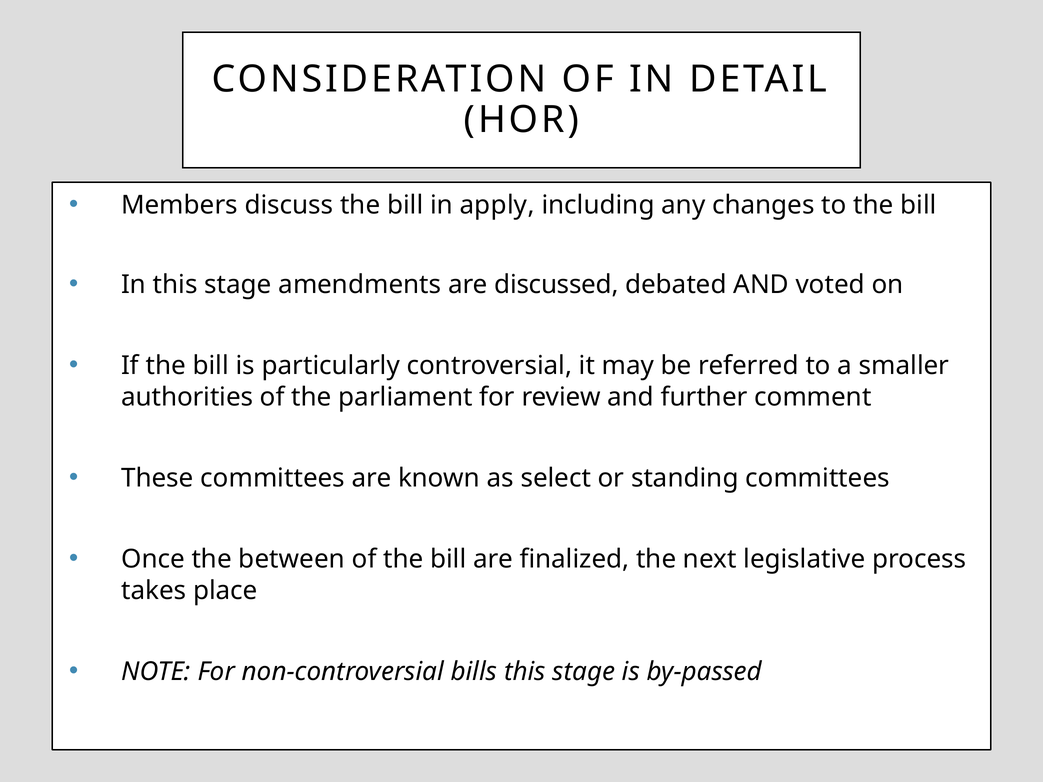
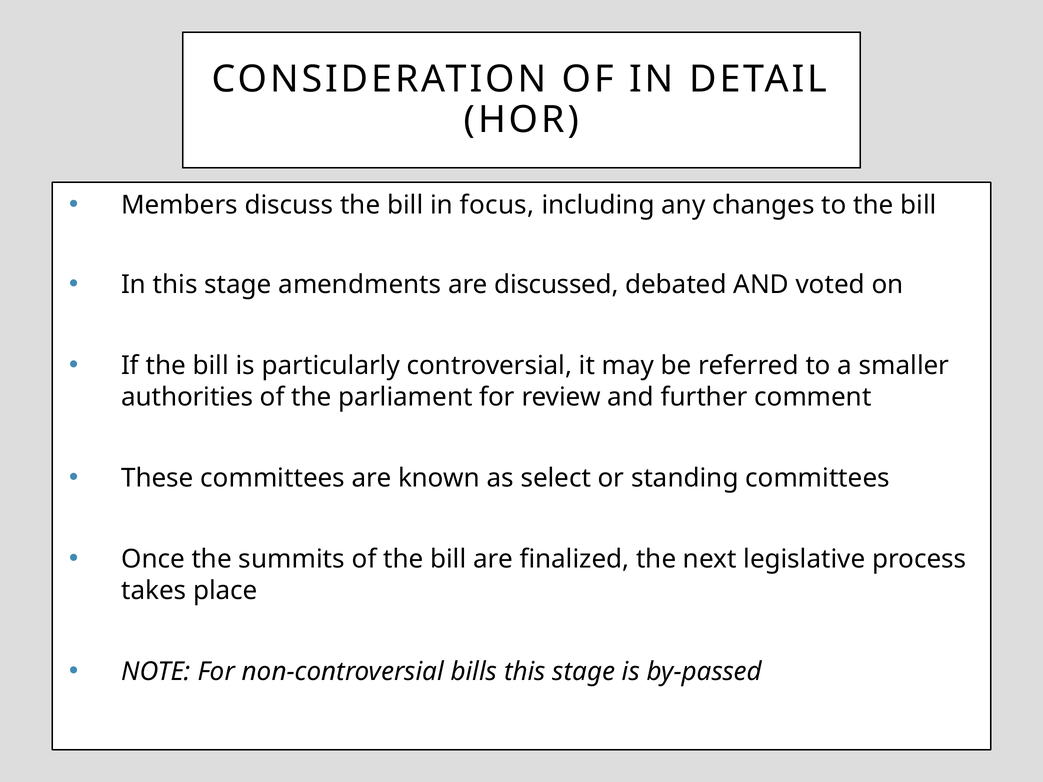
apply: apply -> focus
between: between -> summits
